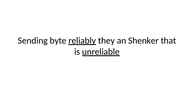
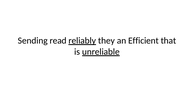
byte: byte -> read
Shenker: Shenker -> Efficient
